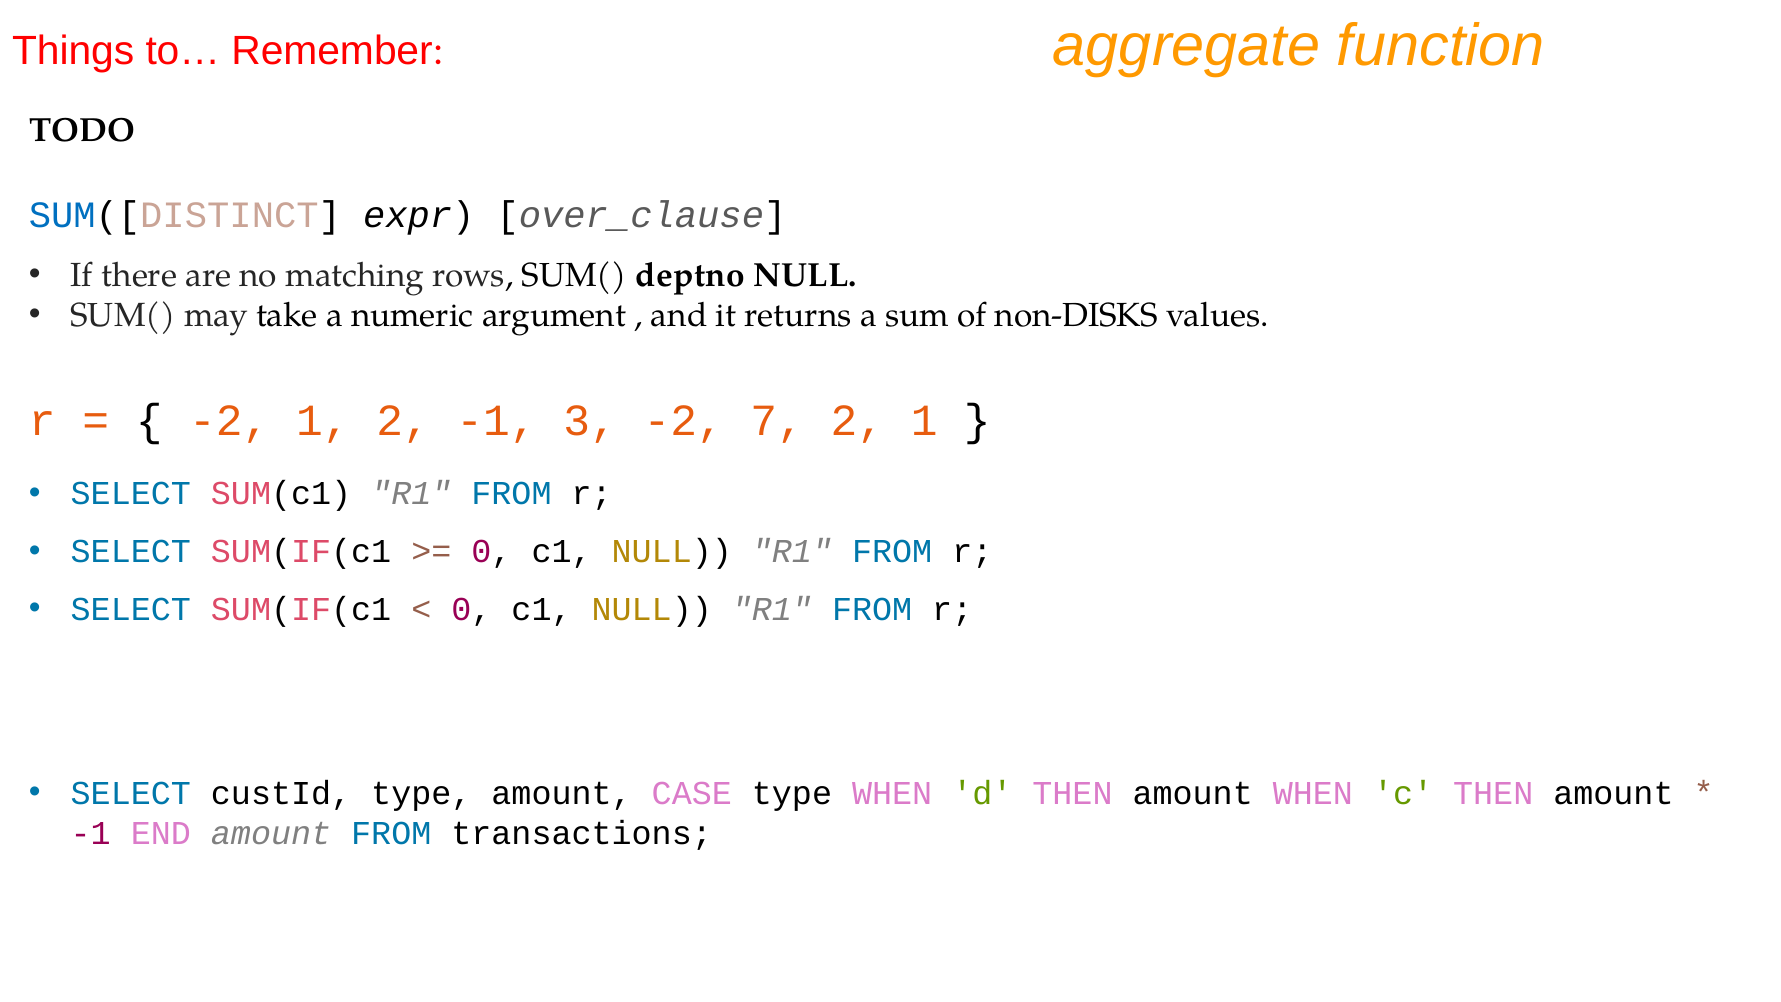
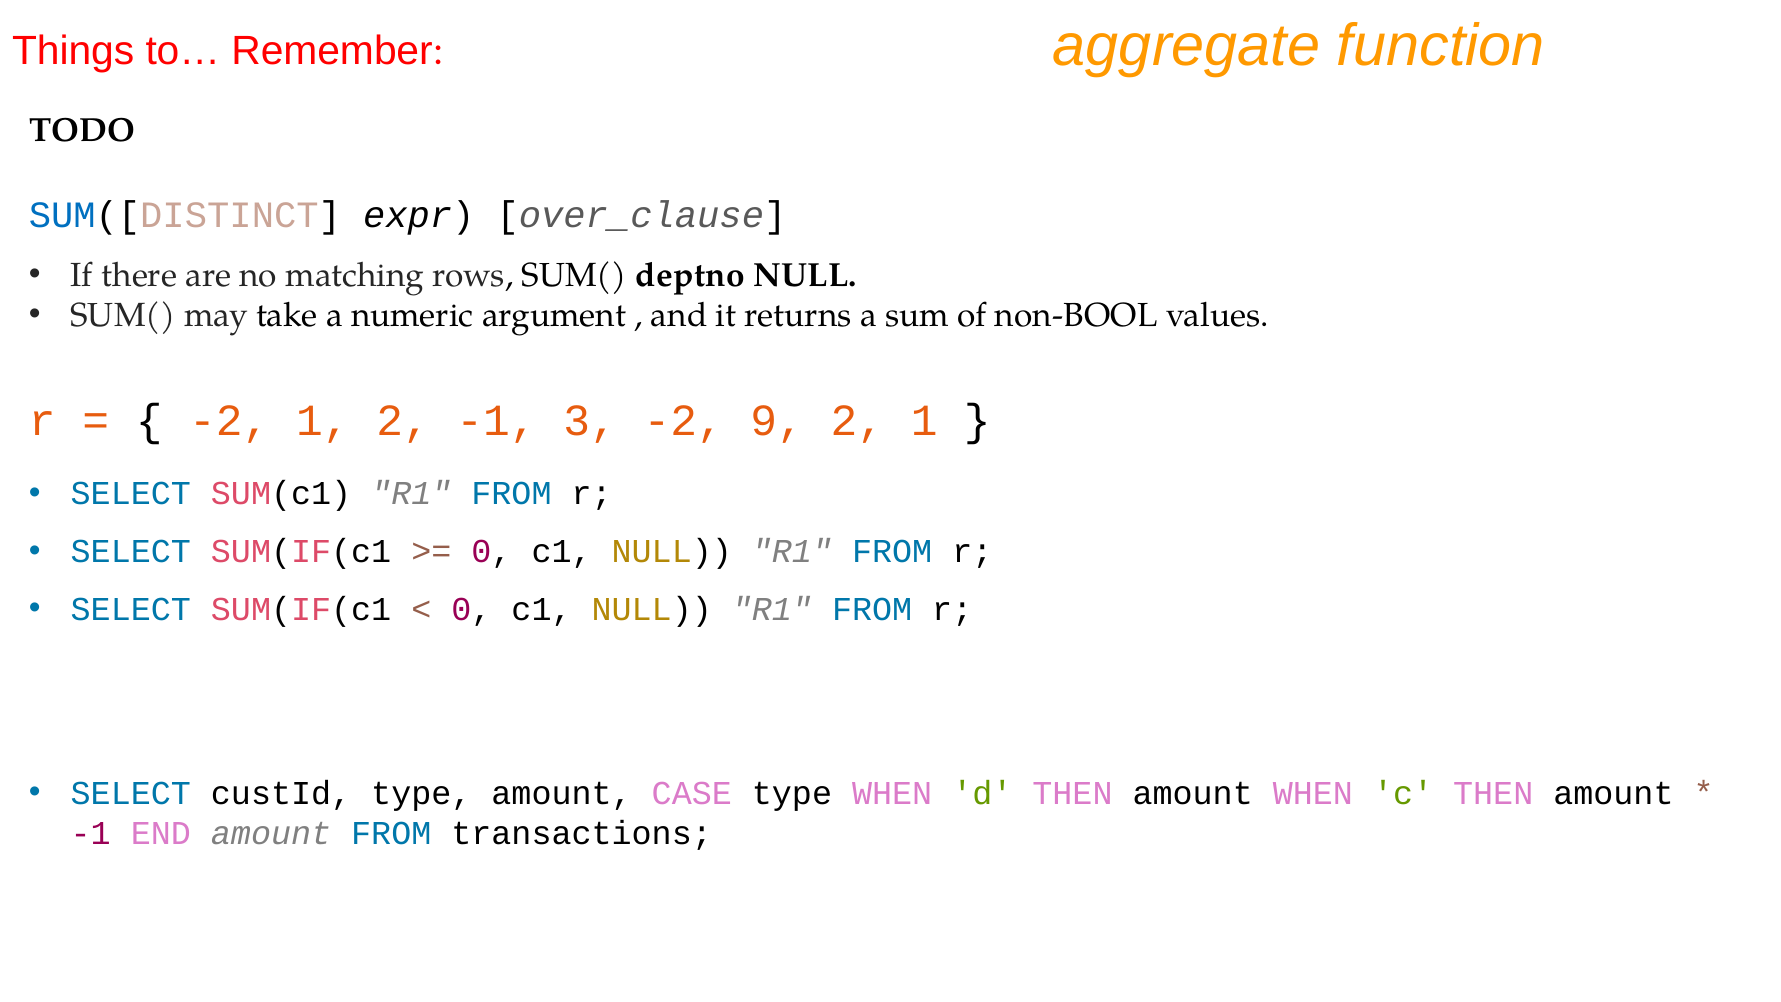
non-DISKS: non-DISKS -> non-BOOL
7: 7 -> 9
